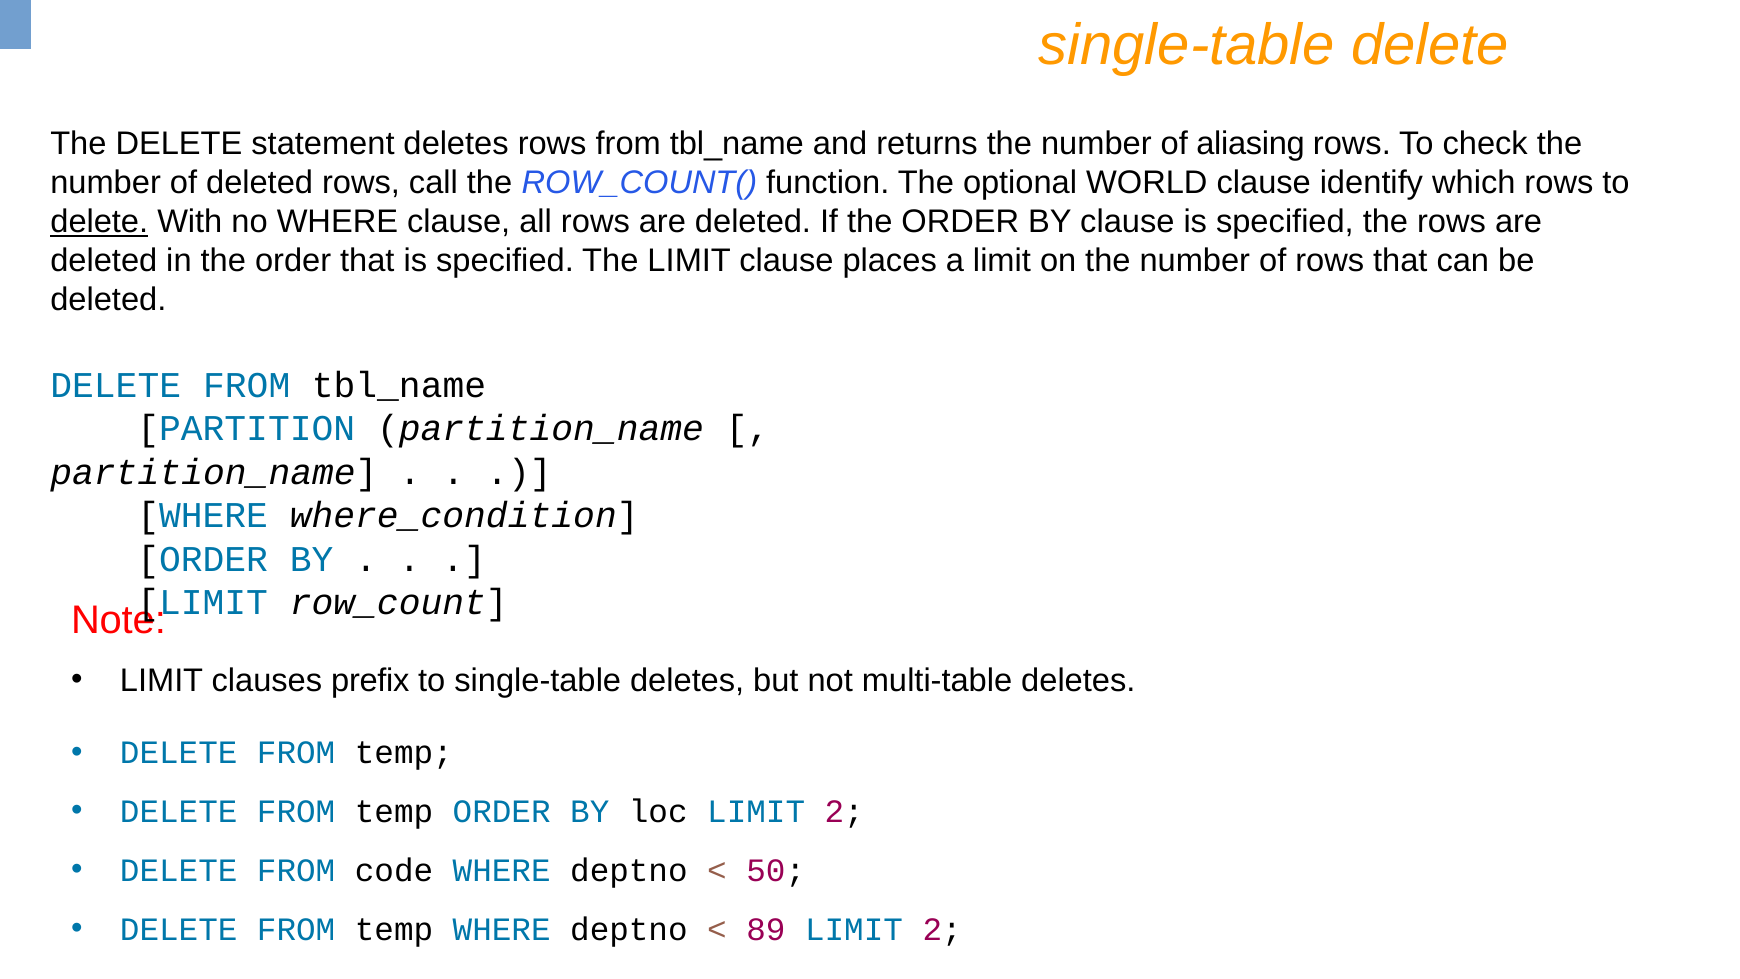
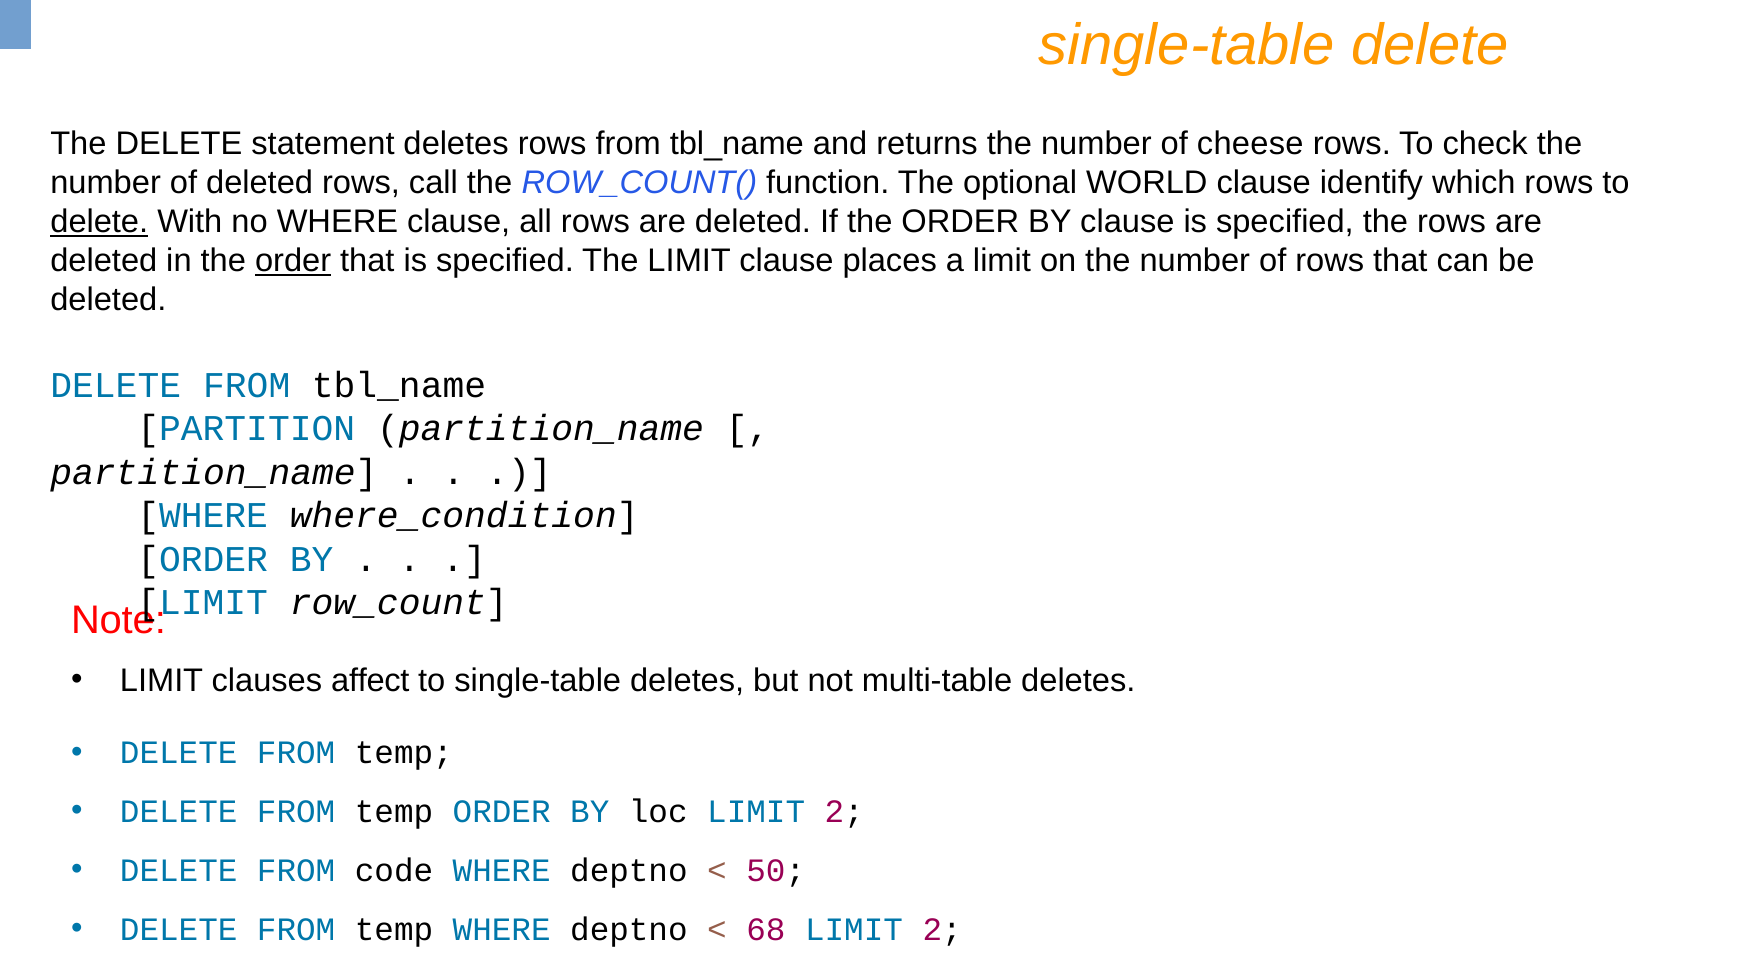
aliasing: aliasing -> cheese
order at (293, 261) underline: none -> present
prefix: prefix -> affect
89: 89 -> 68
